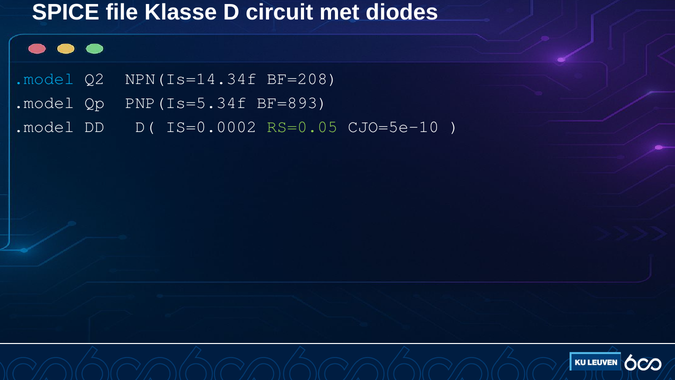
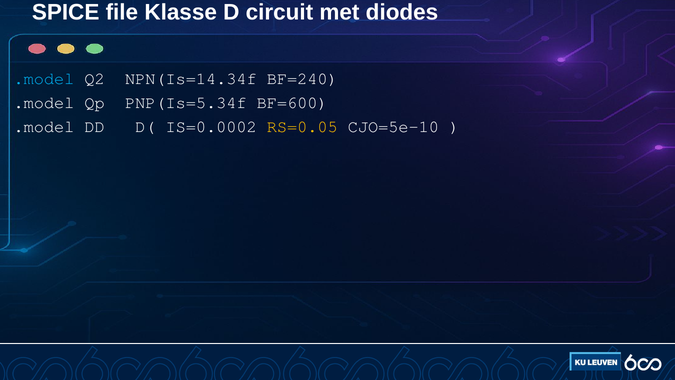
BF=208: BF=208 -> BF=240
BF=893: BF=893 -> BF=600
RS=0.05 colour: light green -> yellow
